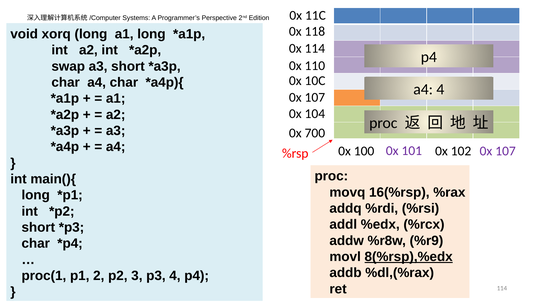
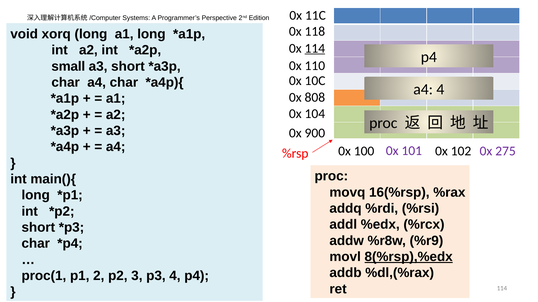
114 at (315, 48) underline: none -> present
swap: swap -> small
107 at (315, 98): 107 -> 808
700: 700 -> 900
107 at (506, 151): 107 -> 275
